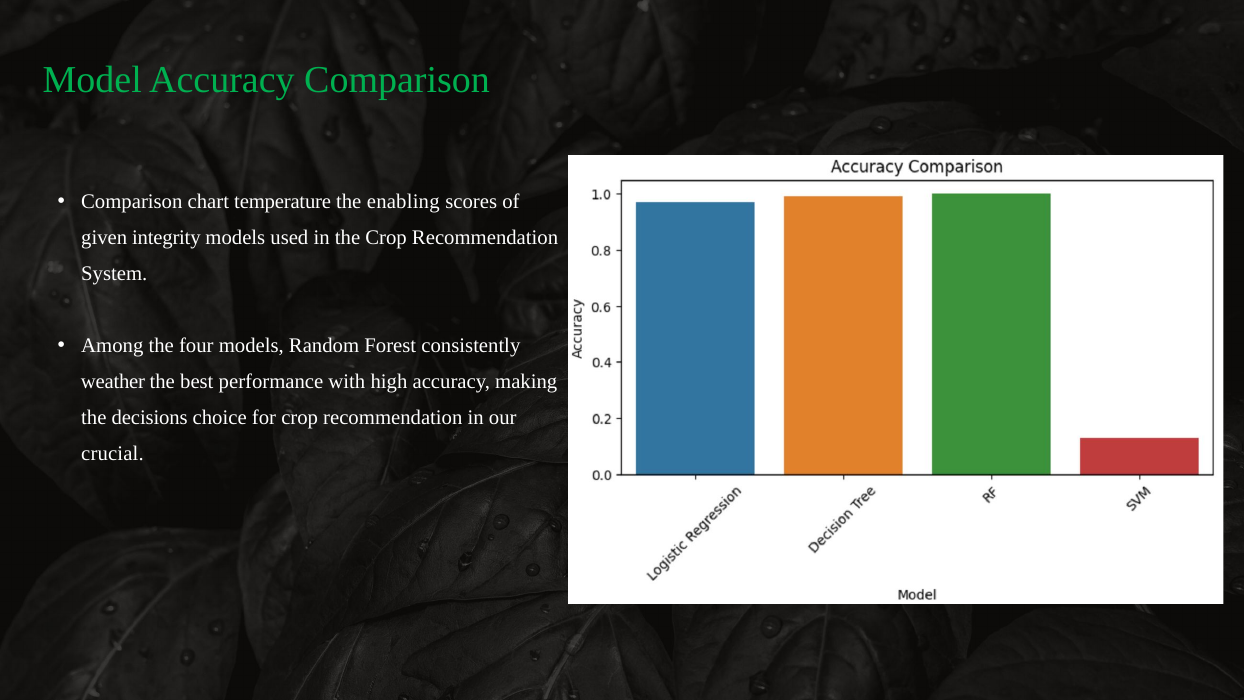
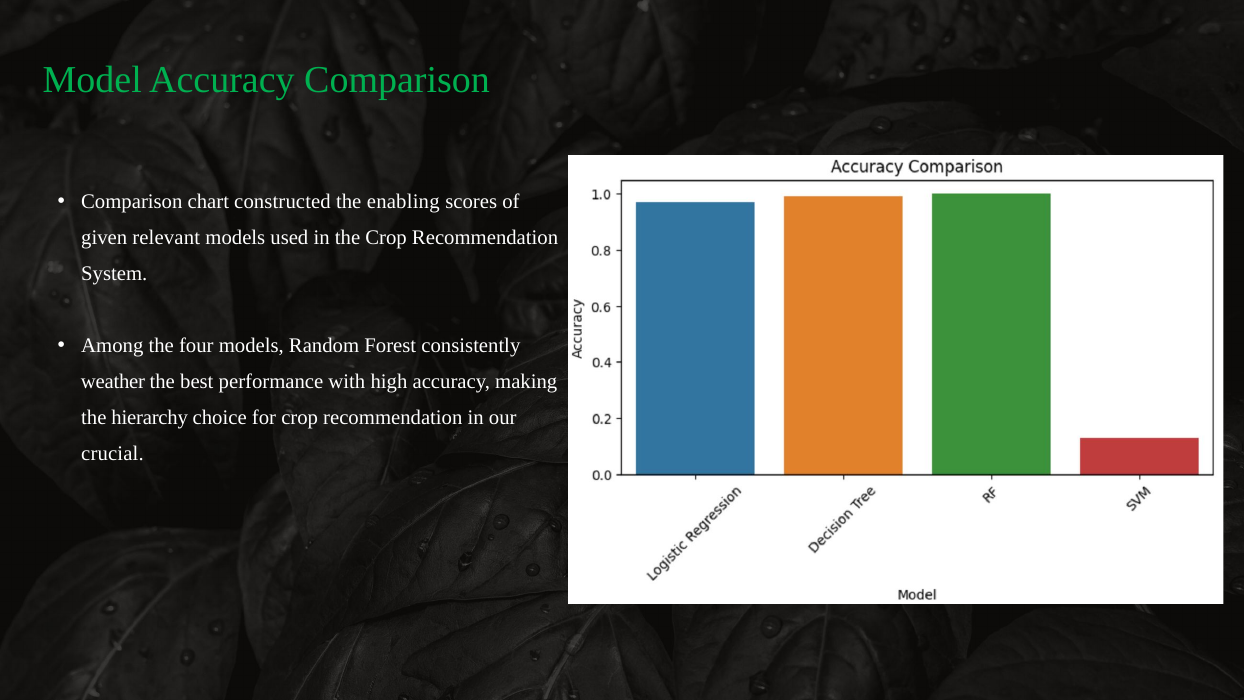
temperature: temperature -> constructed
integrity: integrity -> relevant
decisions: decisions -> hierarchy
